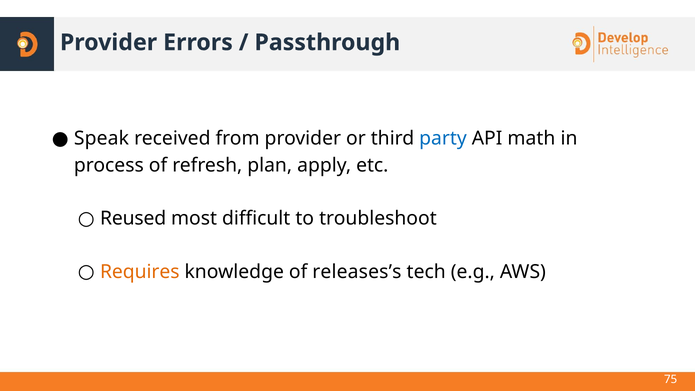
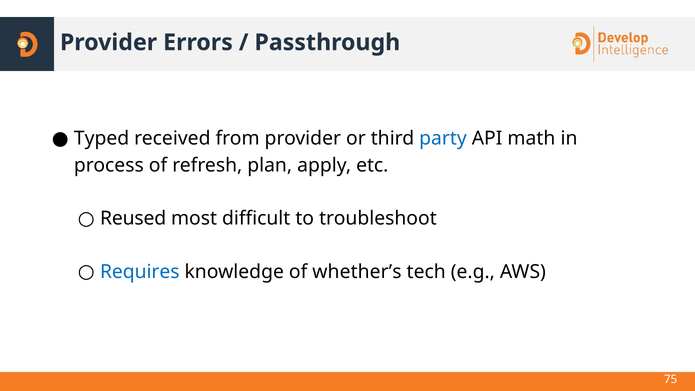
Speak: Speak -> Typed
Requires colour: orange -> blue
releases’s: releases’s -> whether’s
